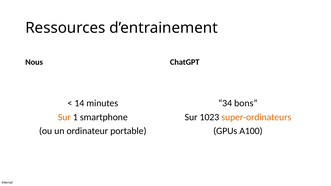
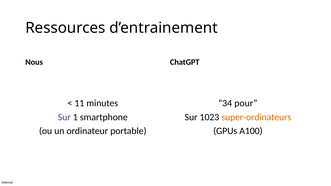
14: 14 -> 11
bons: bons -> pour
Sur at (64, 117) colour: orange -> purple
